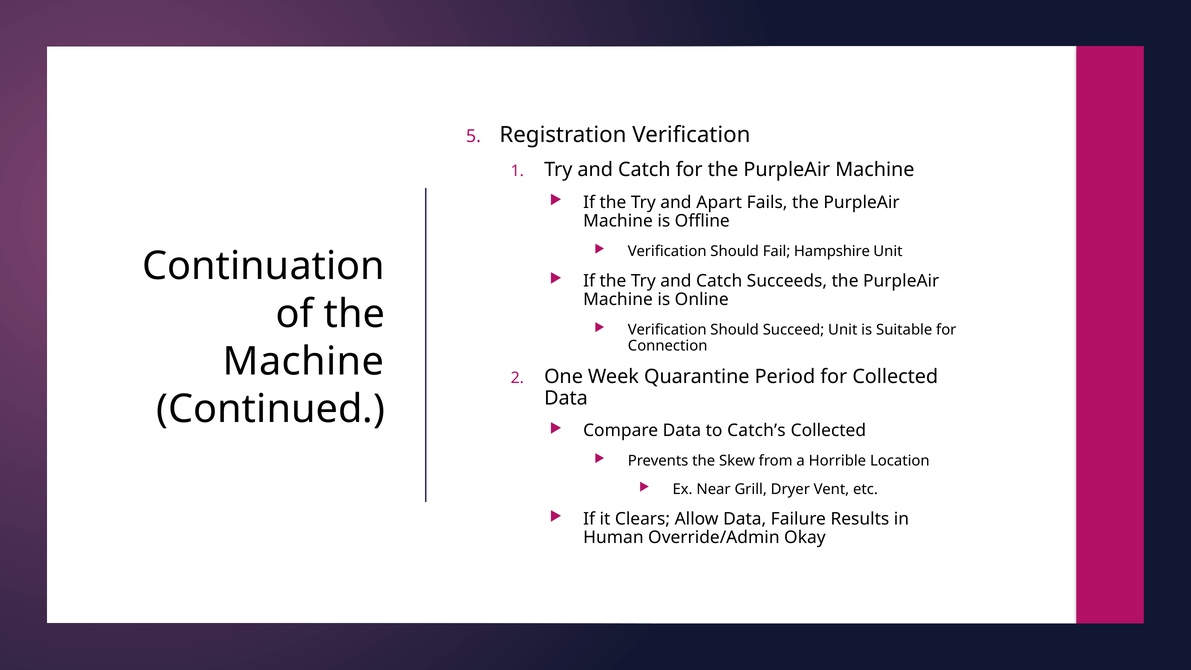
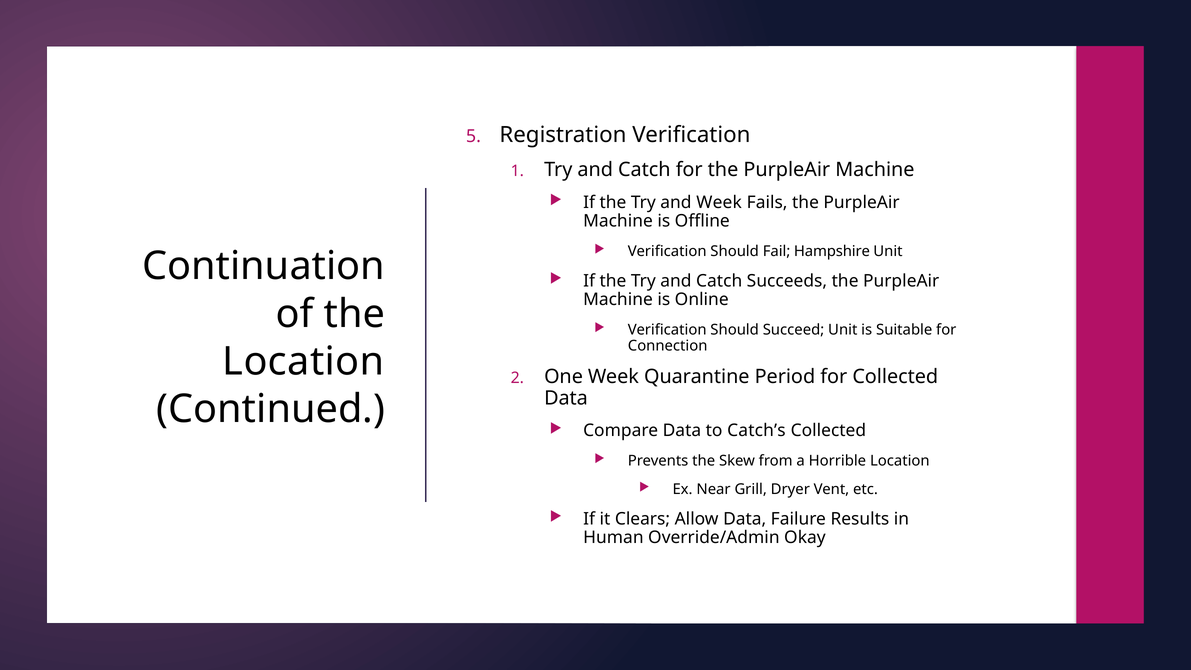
and Apart: Apart -> Week
Machine at (303, 362): Machine -> Location
